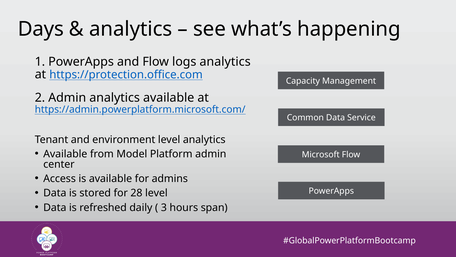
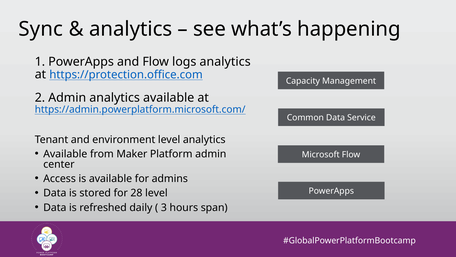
Days: Days -> Sync
Model: Model -> Maker
